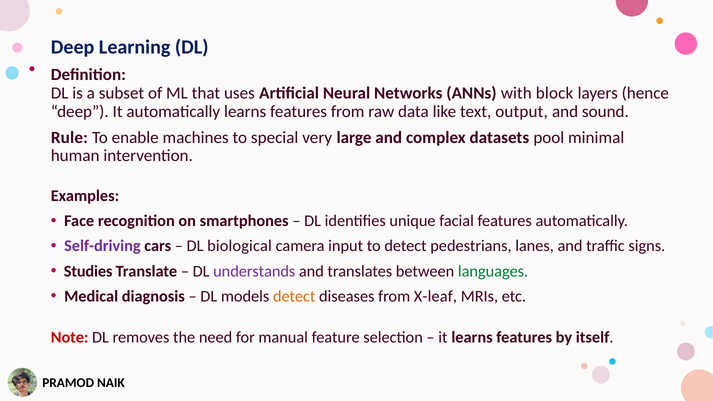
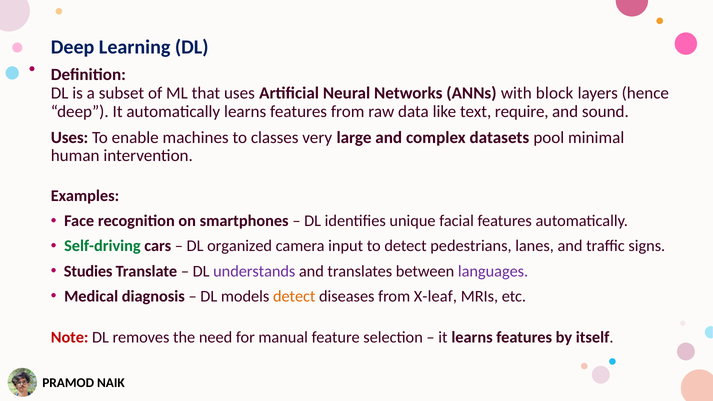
output: output -> require
Rule at (69, 137): Rule -> Uses
special: special -> classes
Self-driving colour: purple -> green
biological: biological -> organized
languages colour: green -> purple
